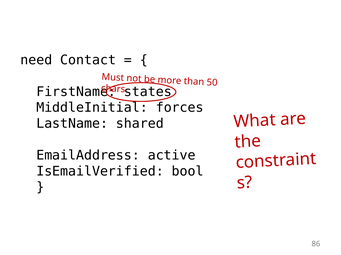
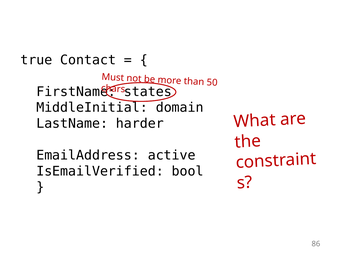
need: need -> true
forces: forces -> domain
shared: shared -> harder
